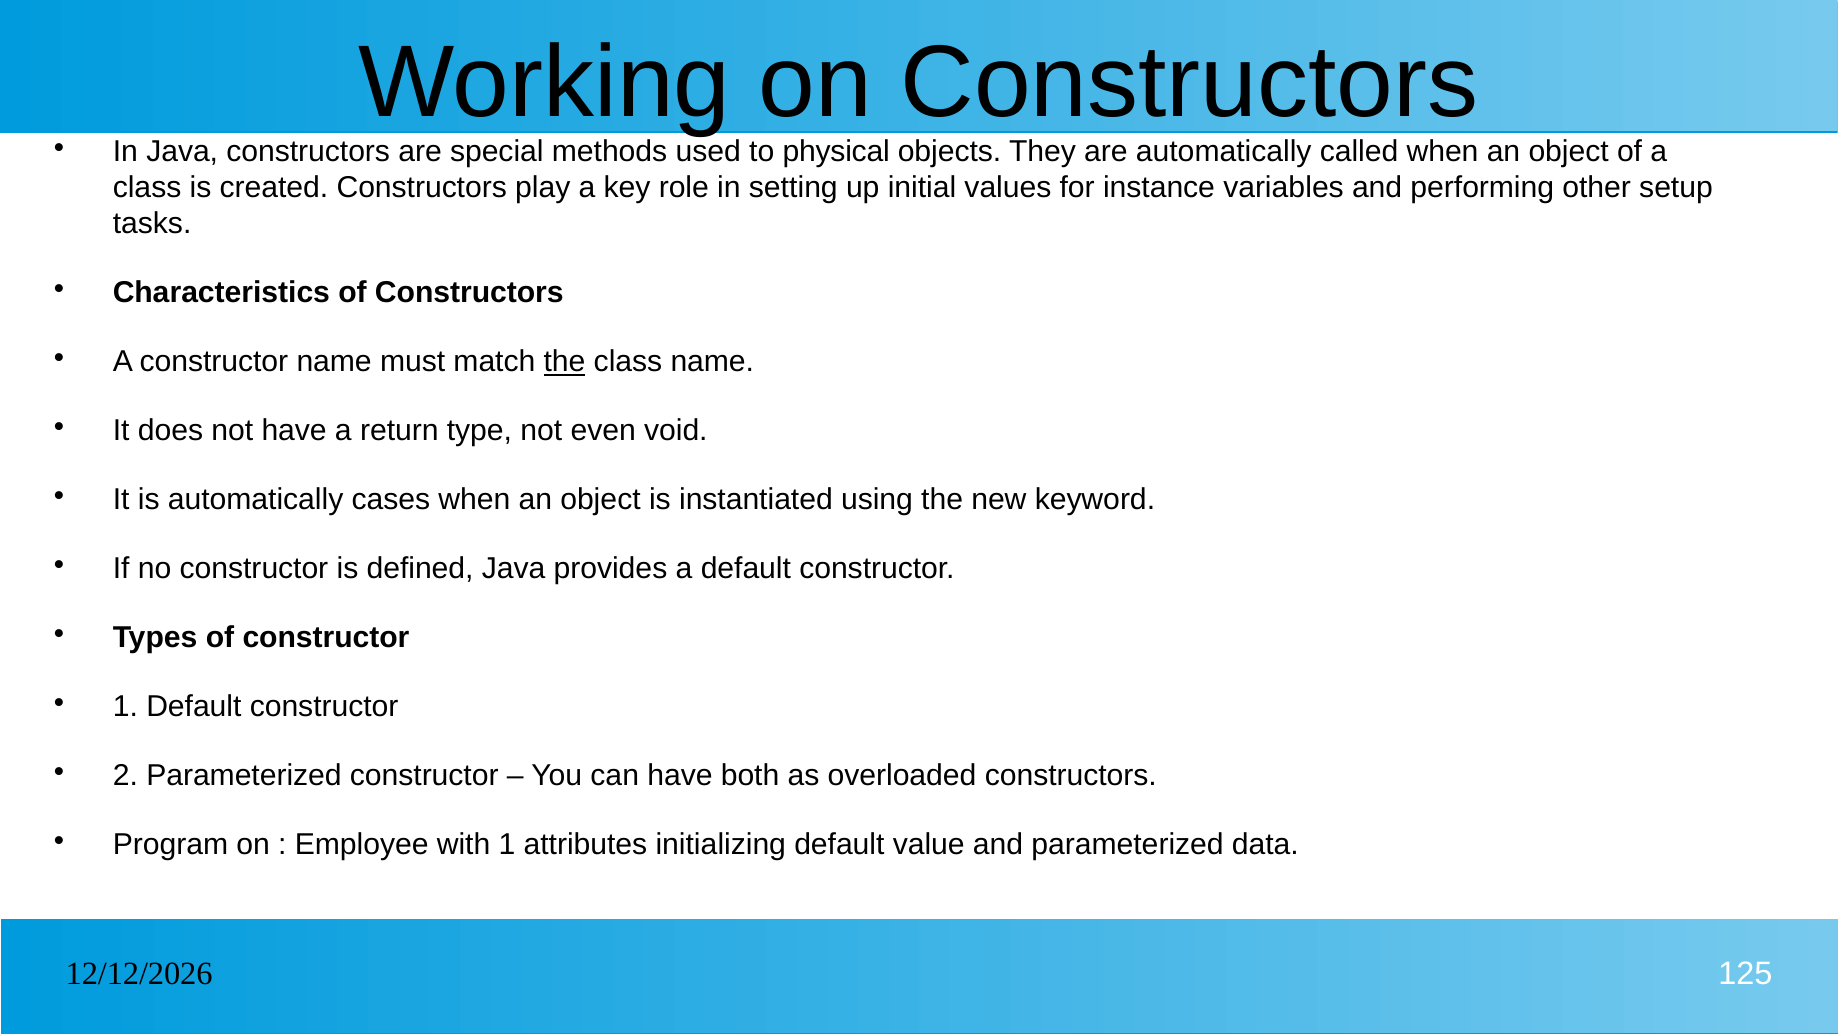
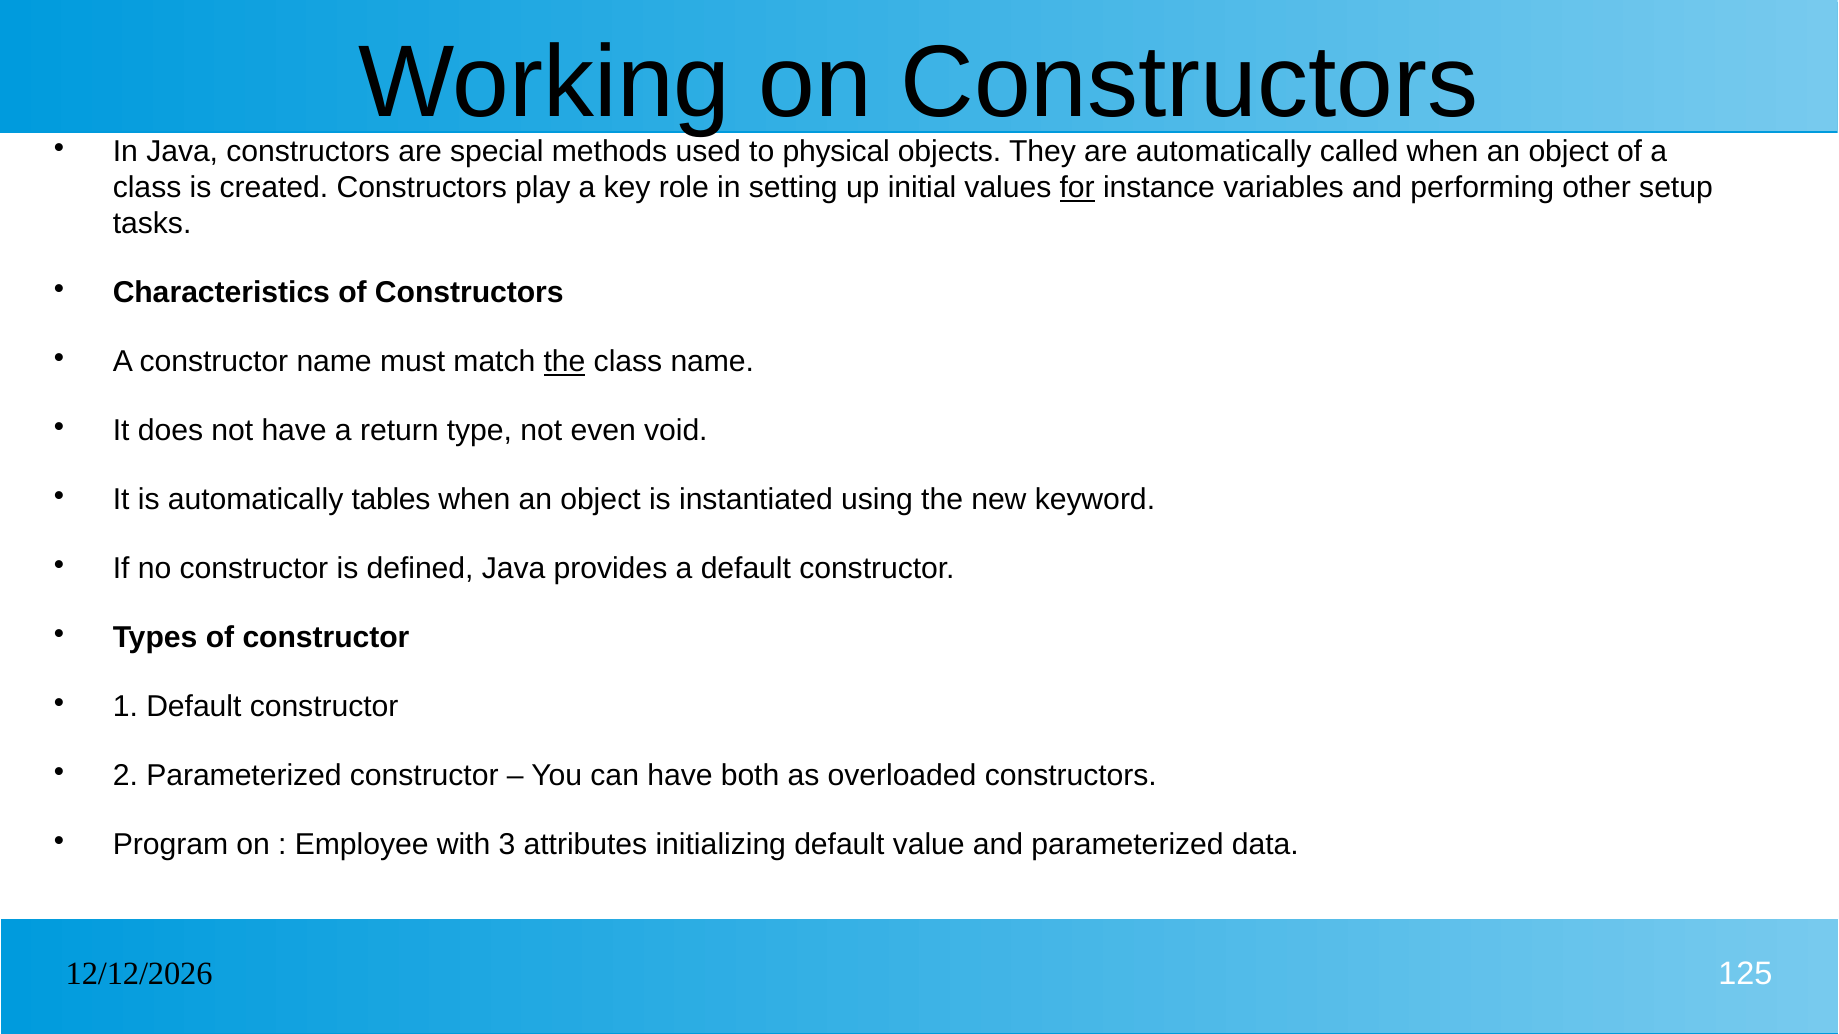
for underline: none -> present
cases: cases -> tables
with 1: 1 -> 3
